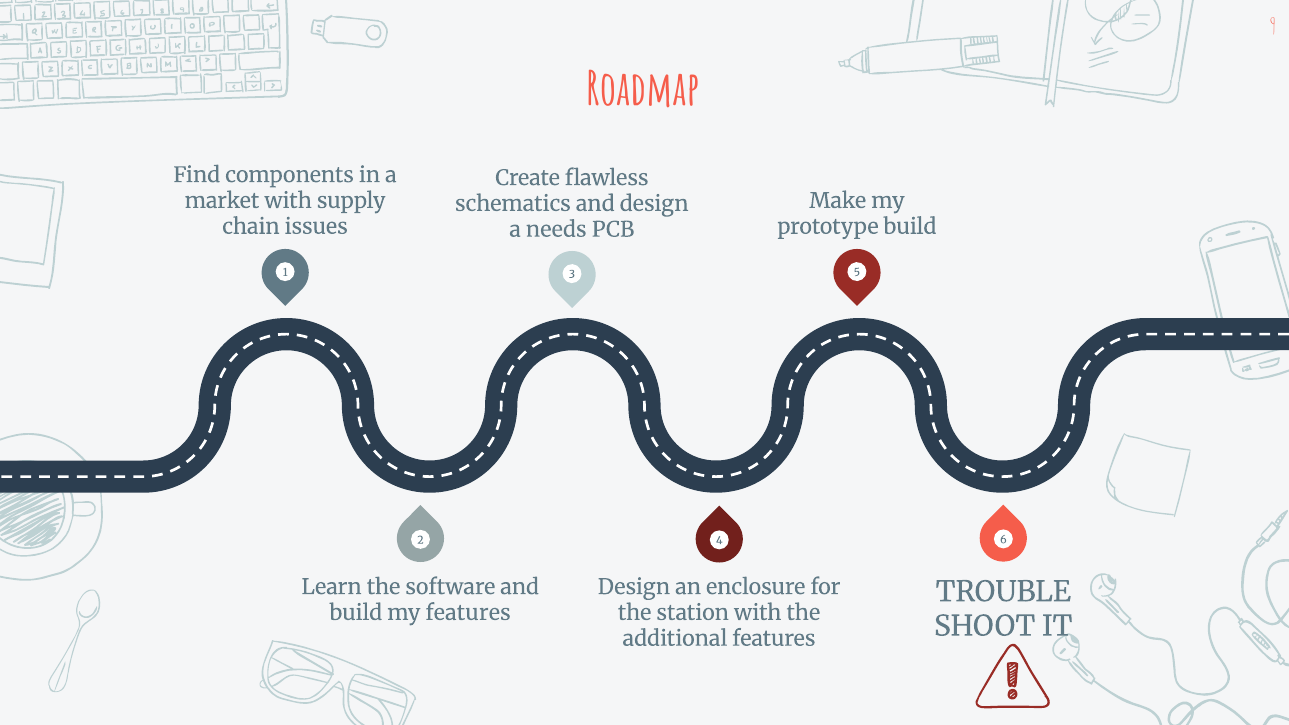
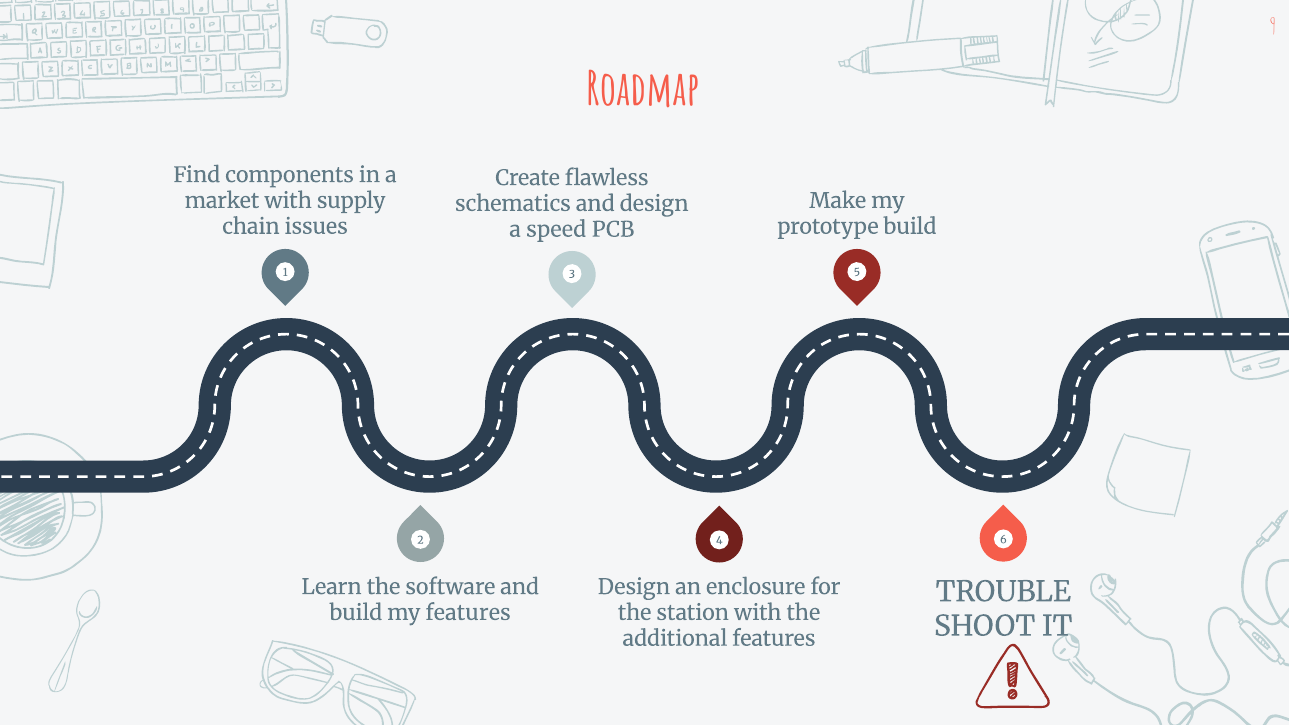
needs: needs -> speed
